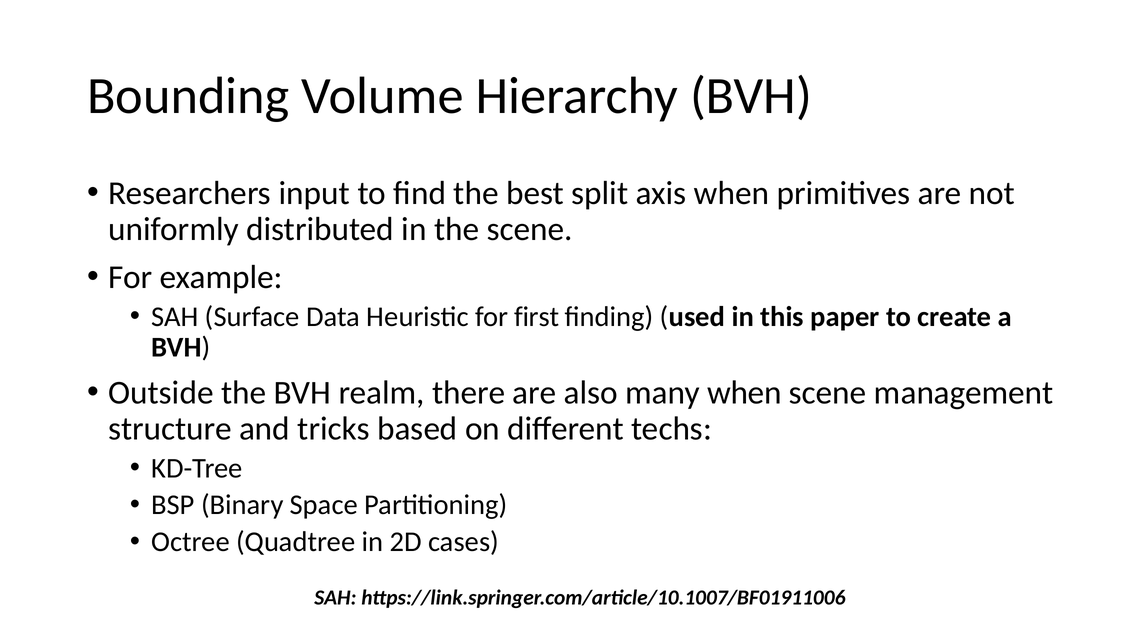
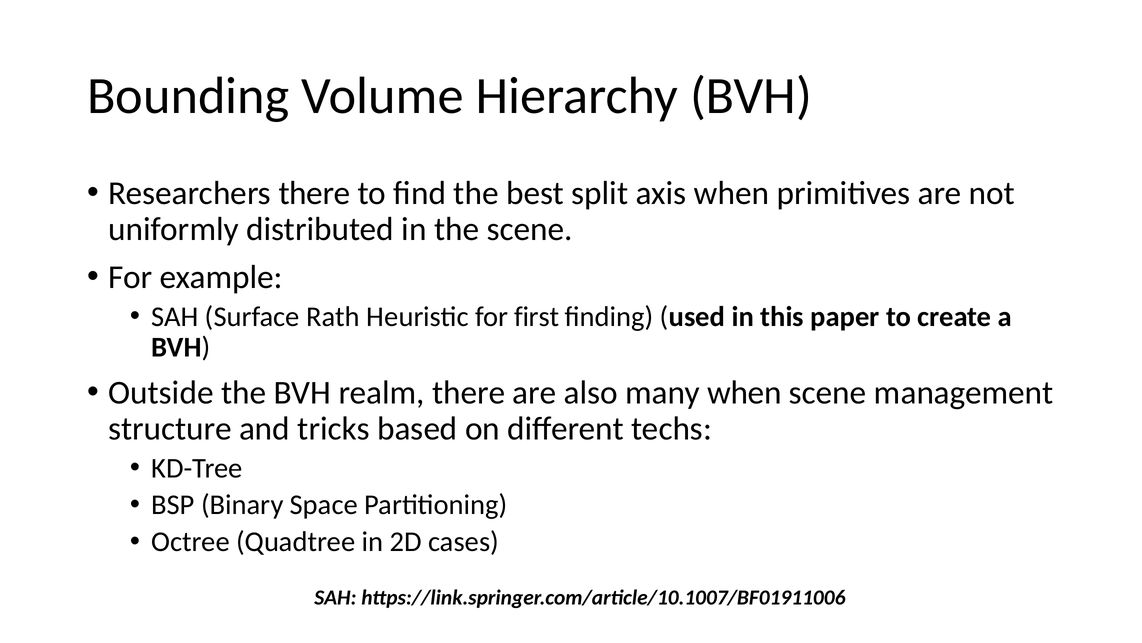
Researchers input: input -> there
Data: Data -> Rath
